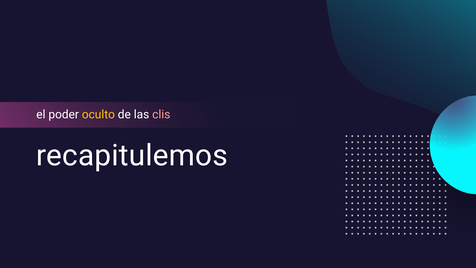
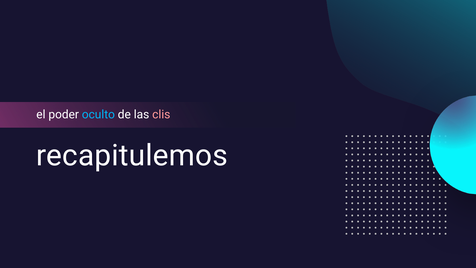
oculto colour: yellow -> light blue
